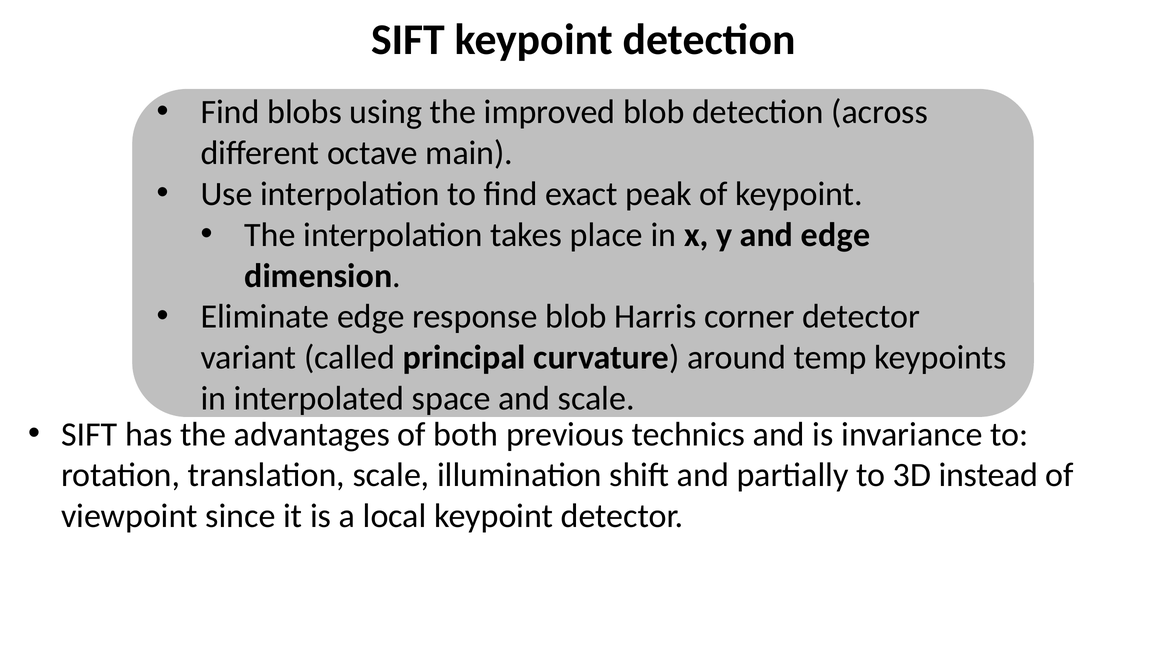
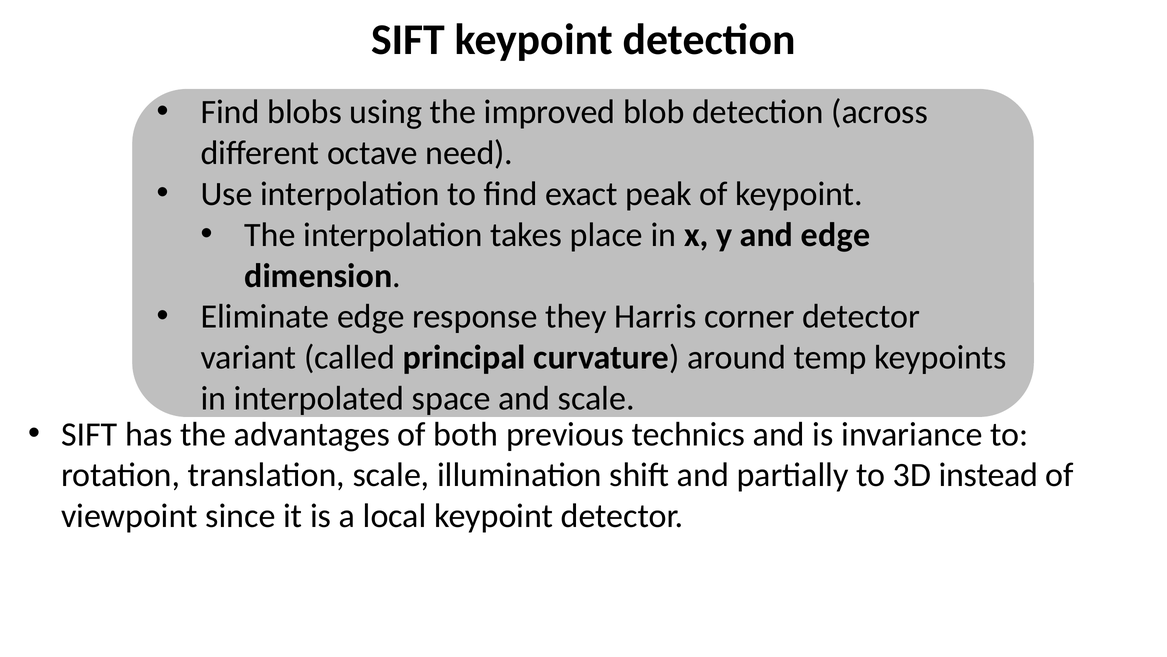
main: main -> need
response blob: blob -> they
